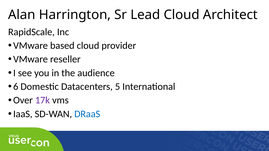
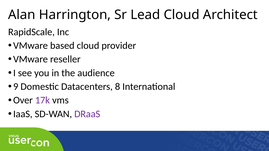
6: 6 -> 9
5: 5 -> 8
DRaaS colour: blue -> purple
